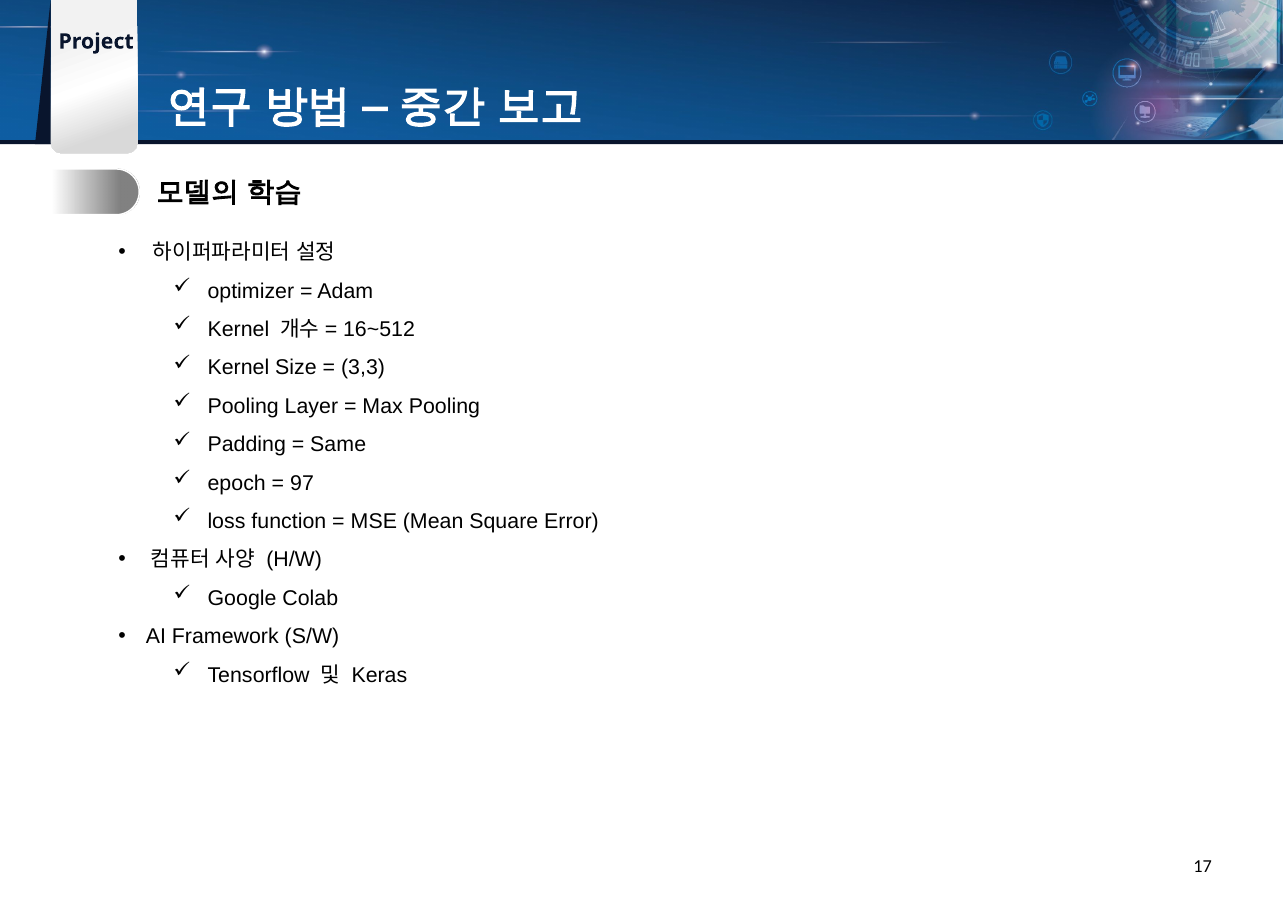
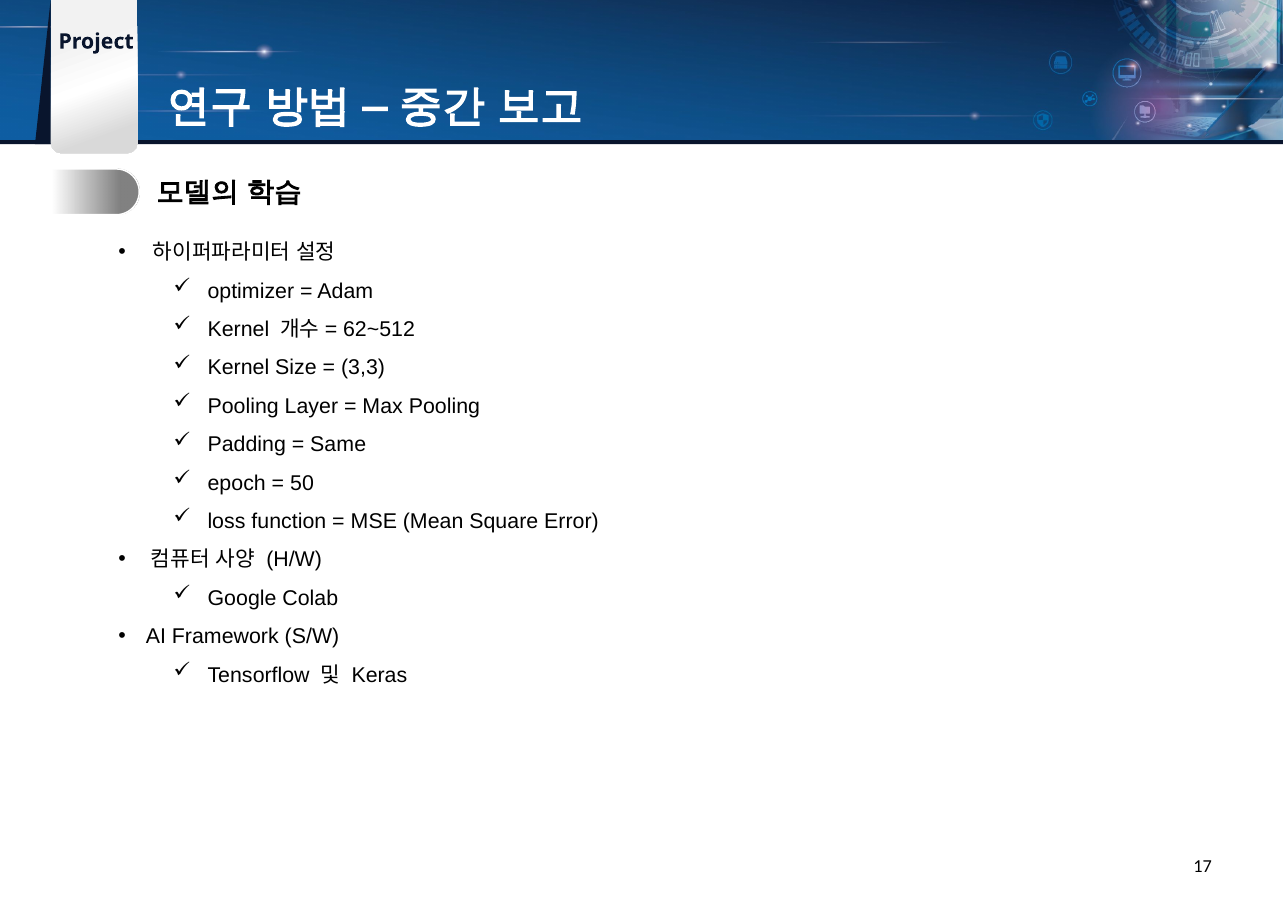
16~512: 16~512 -> 62~512
97: 97 -> 50
